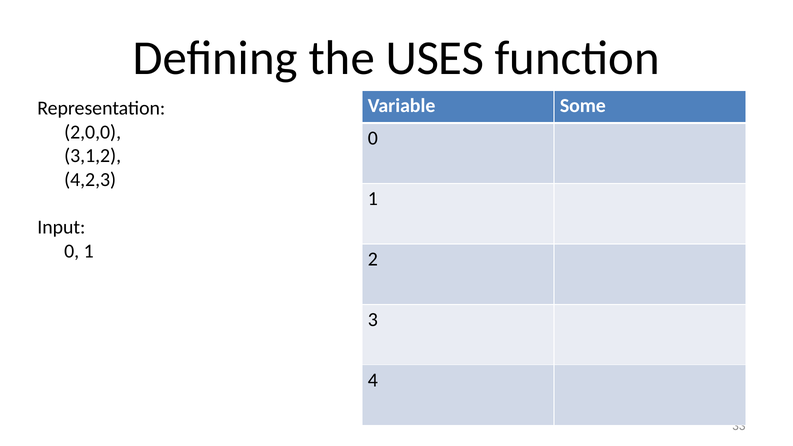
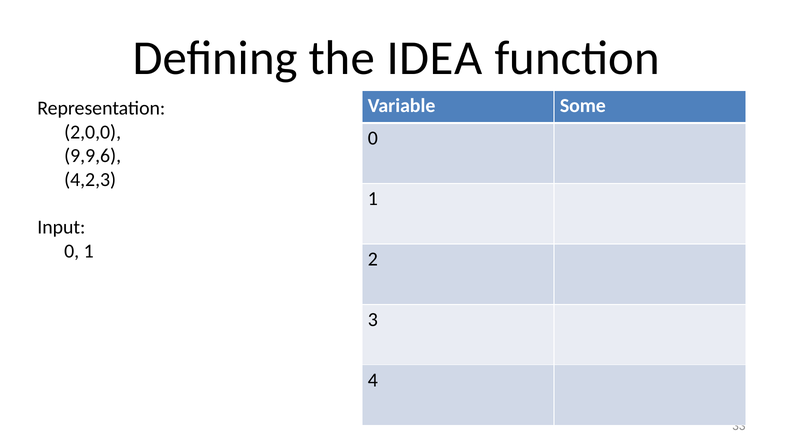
USES: USES -> IDEA
3,1,2: 3,1,2 -> 9,9,6
